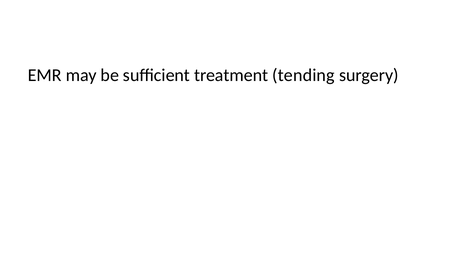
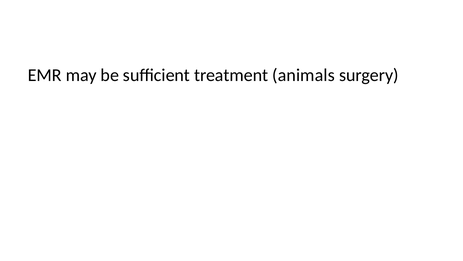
tending: tending -> animals
